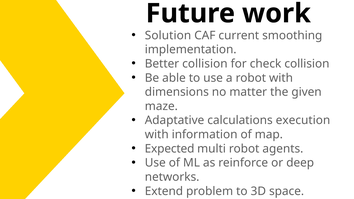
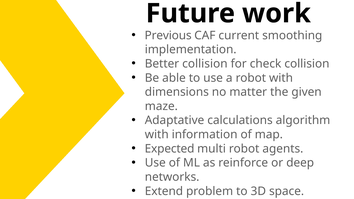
Solution: Solution -> Previous
execution: execution -> algorithm
